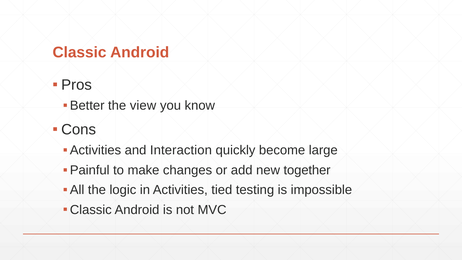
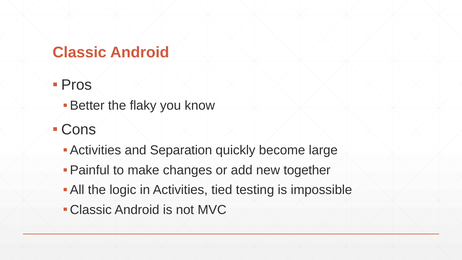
view: view -> flaky
Interaction: Interaction -> Separation
